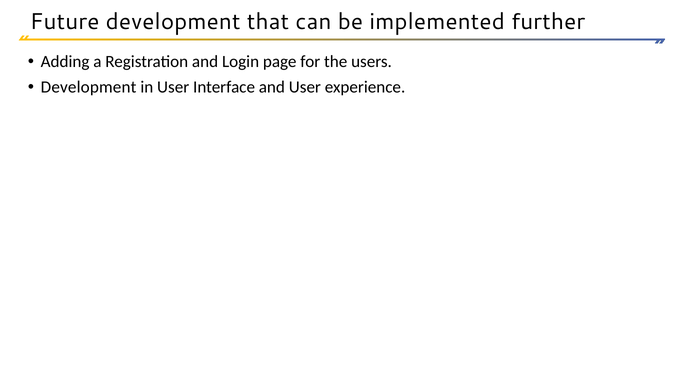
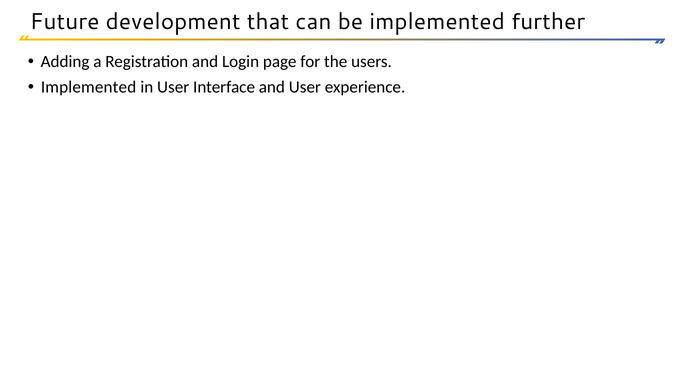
Development at (89, 87): Development -> Implemented
